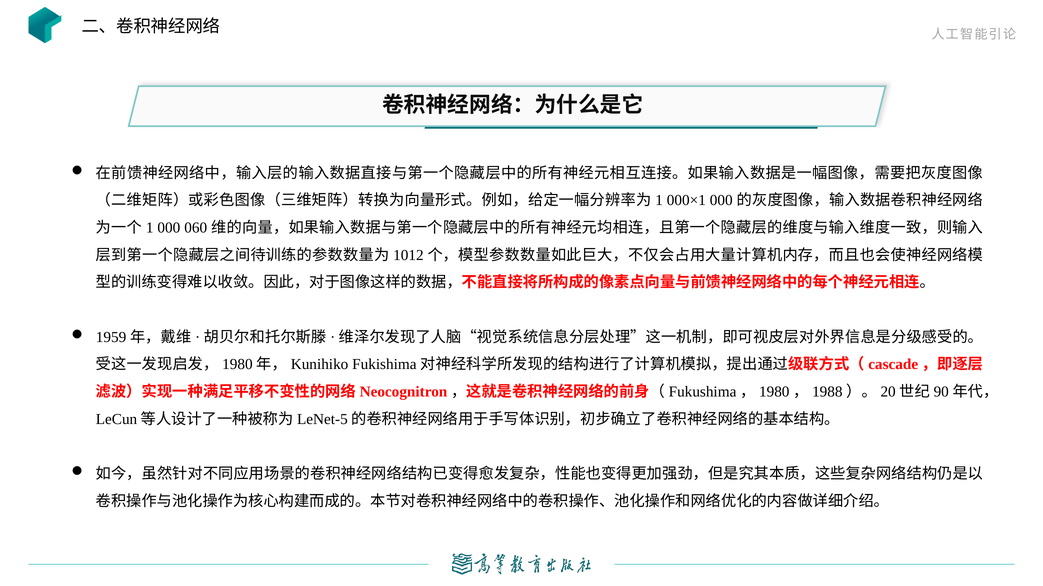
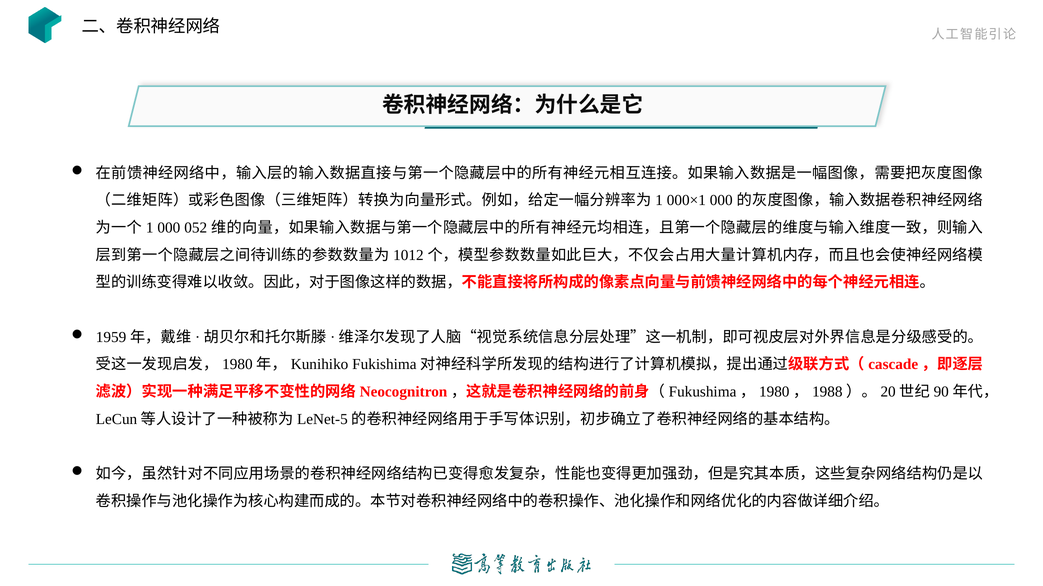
060: 060 -> 052
